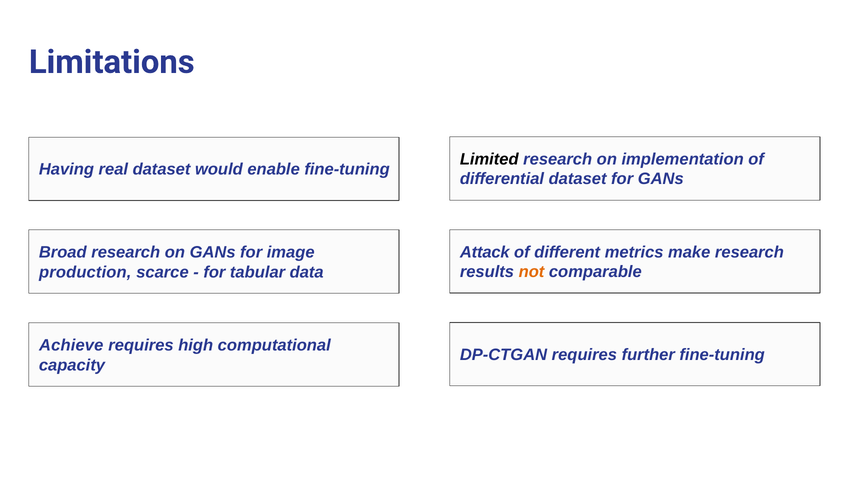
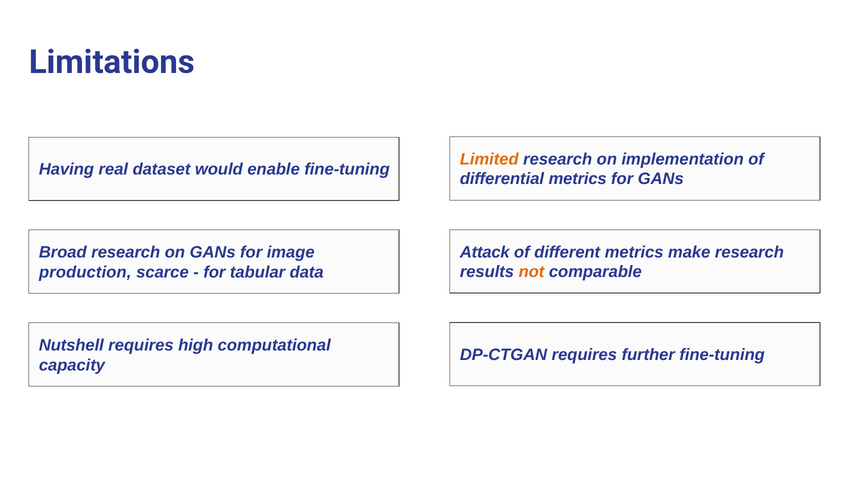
Limited colour: black -> orange
differential dataset: dataset -> metrics
Achieve: Achieve -> Nutshell
